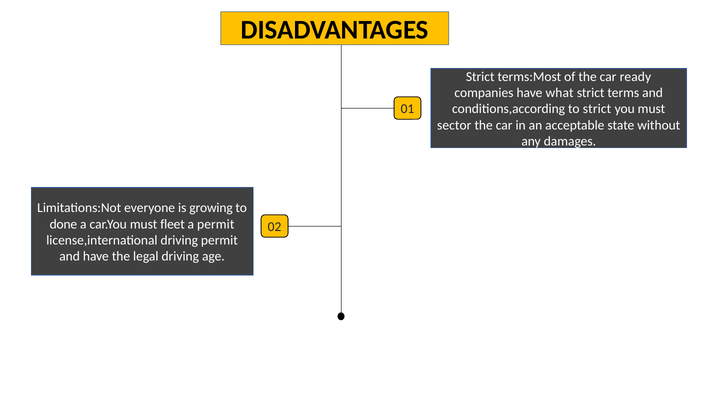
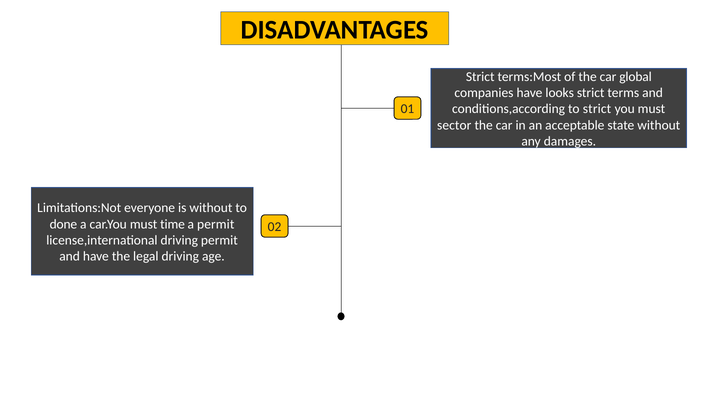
ready: ready -> global
what: what -> looks
is growing: growing -> without
fleet: fleet -> time
